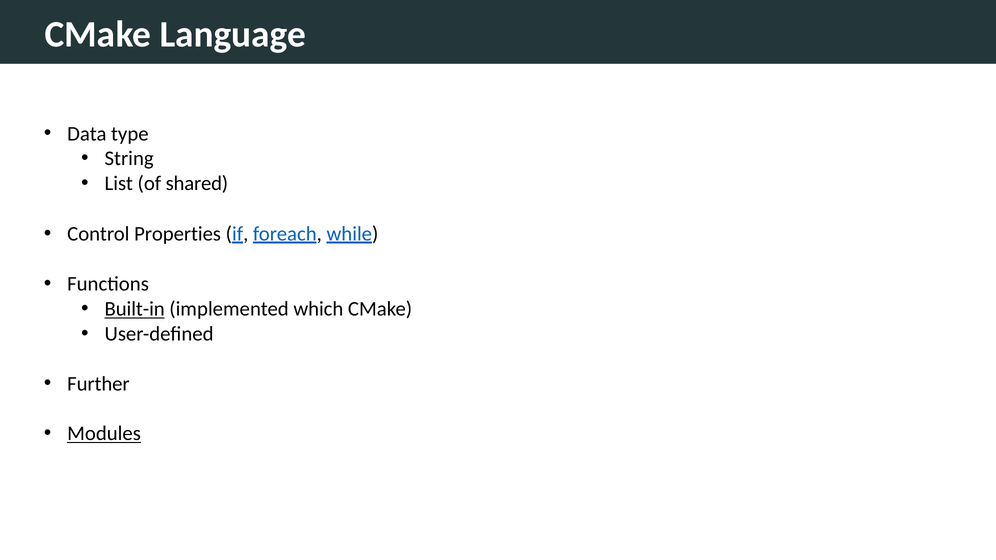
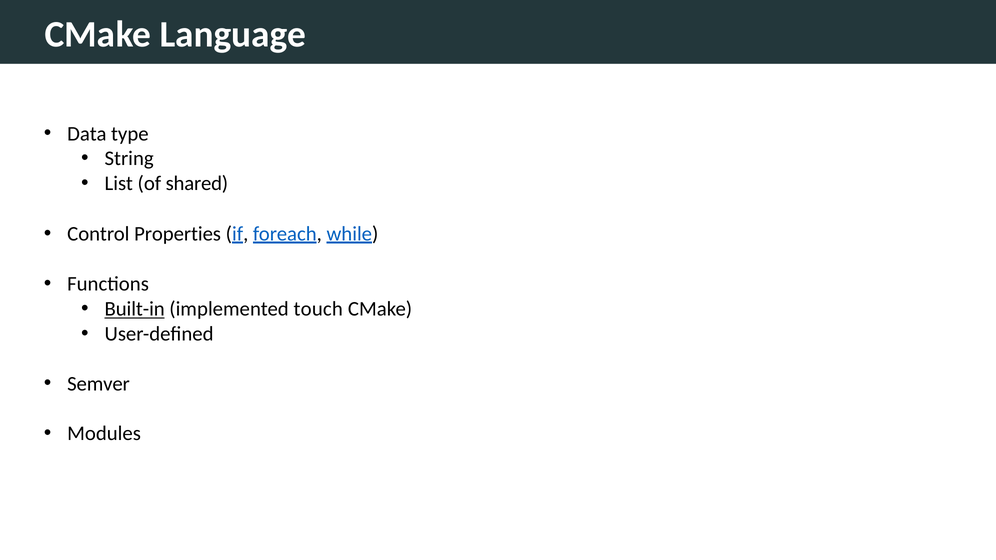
which: which -> touch
Further: Further -> Semver
Modules underline: present -> none
